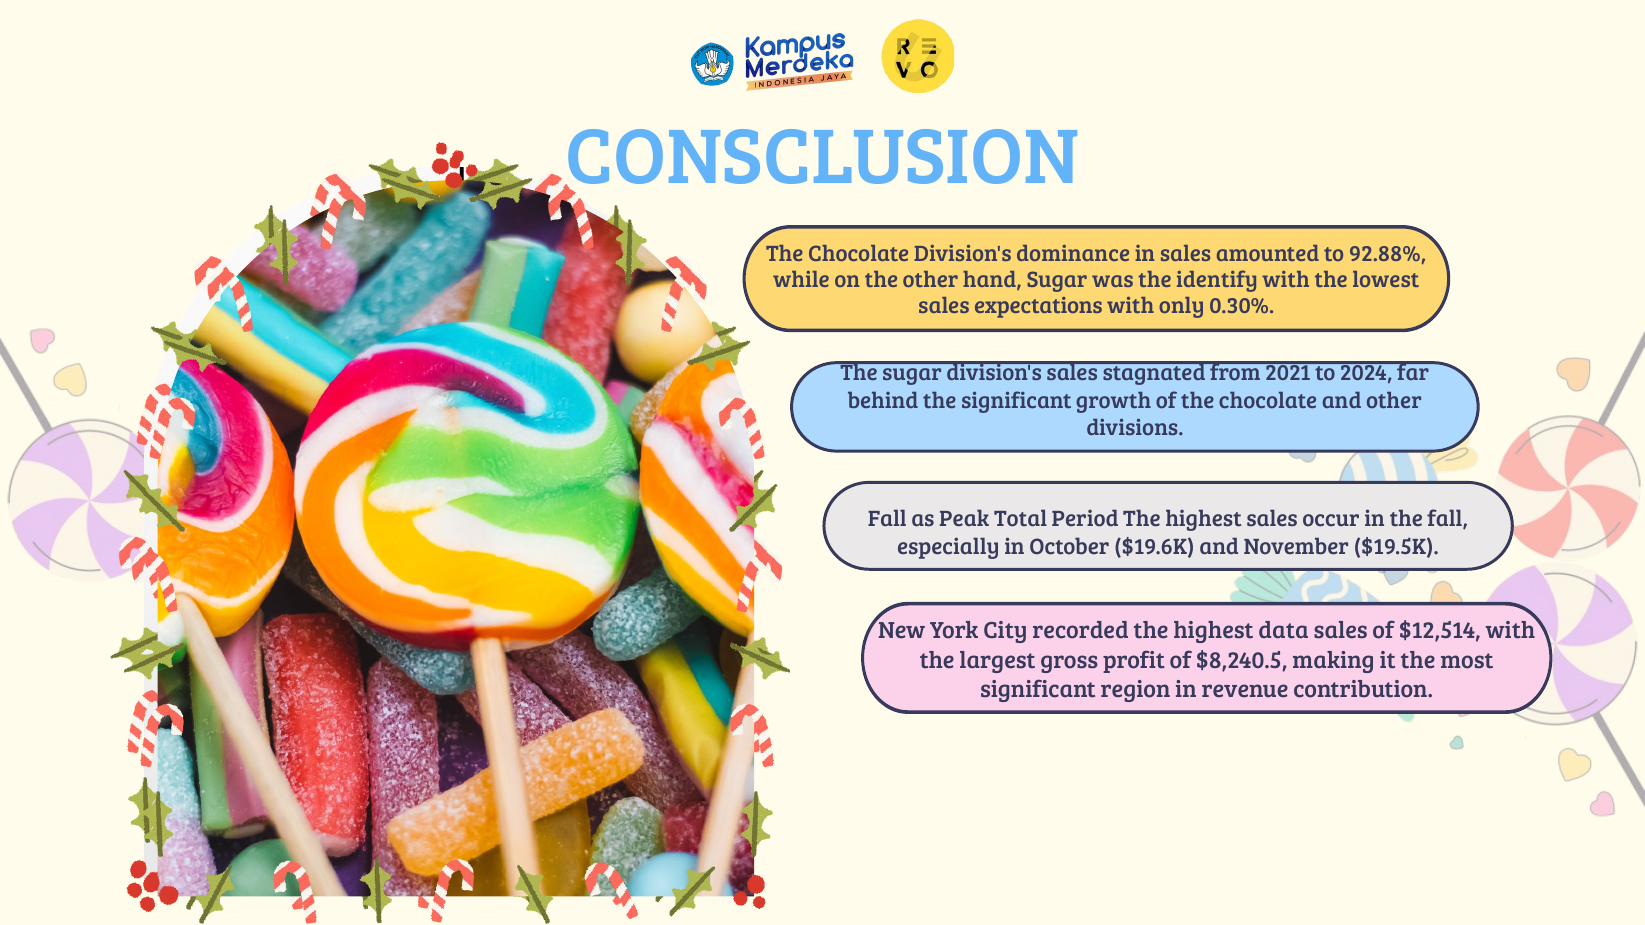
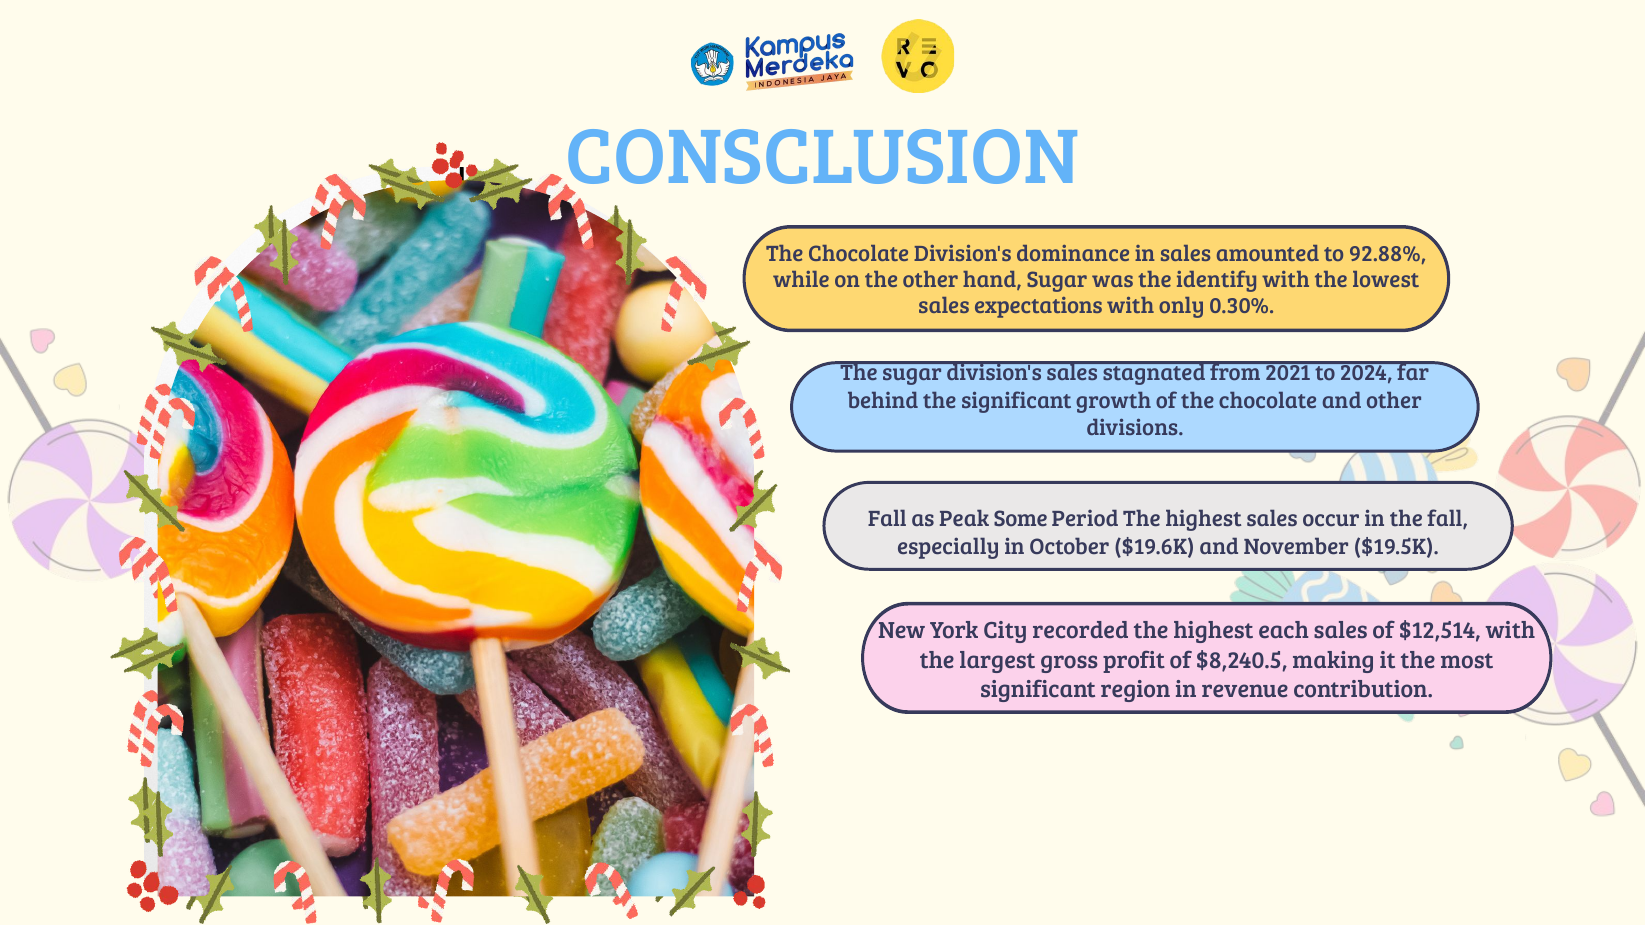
Total: Total -> Some
data: data -> each
